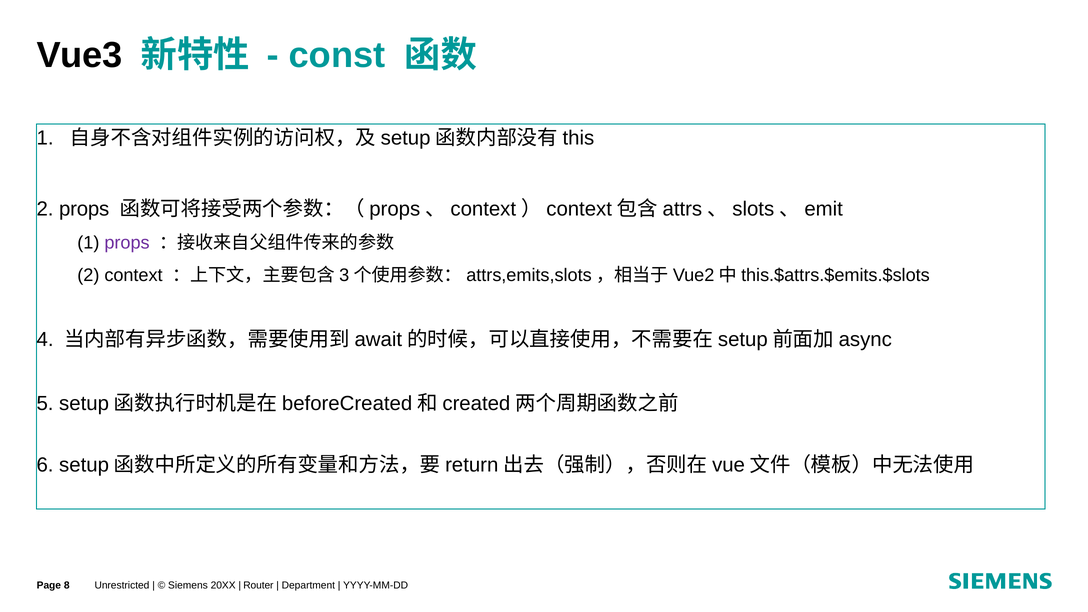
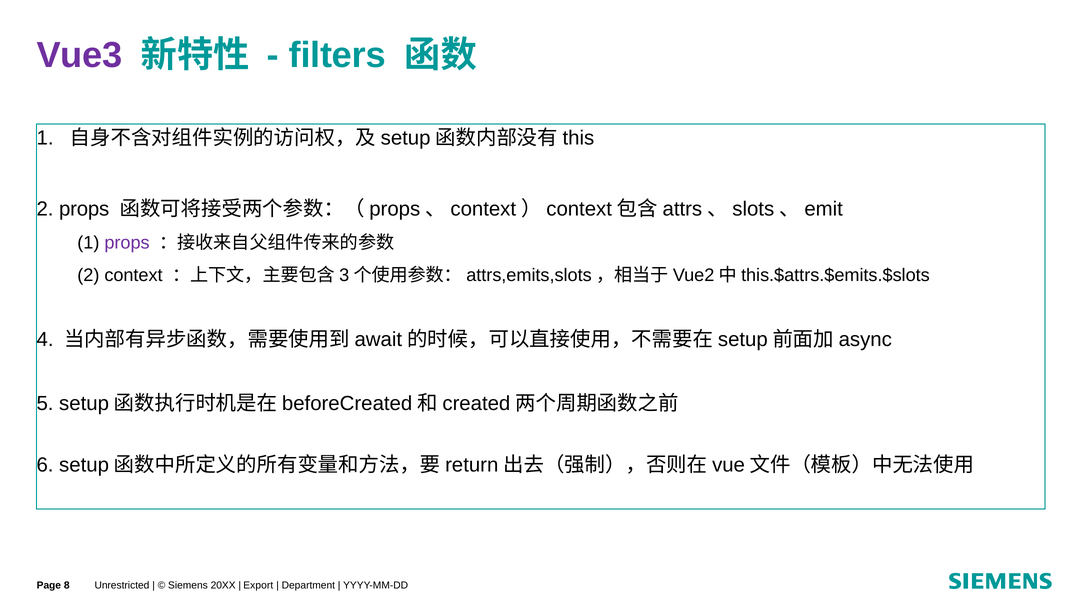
Vue3 colour: black -> purple
const: const -> filters
Router: Router -> Export
